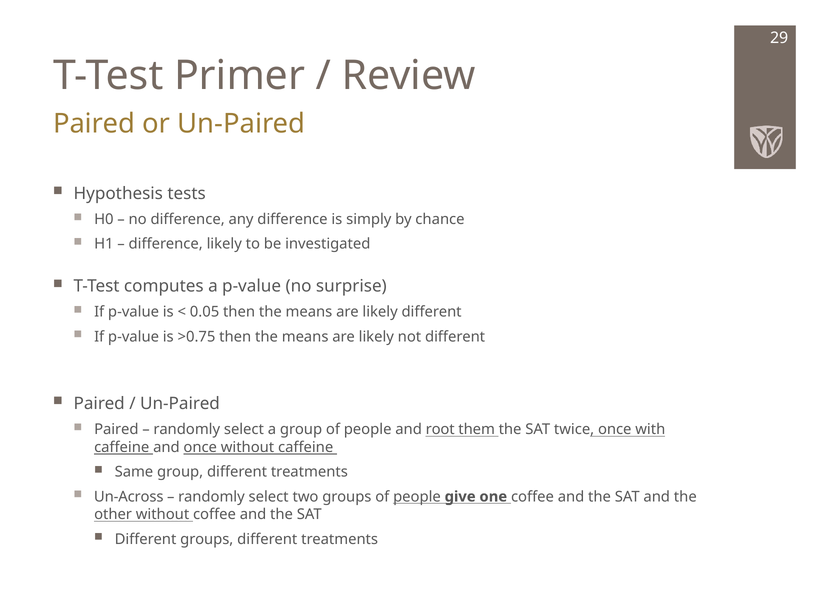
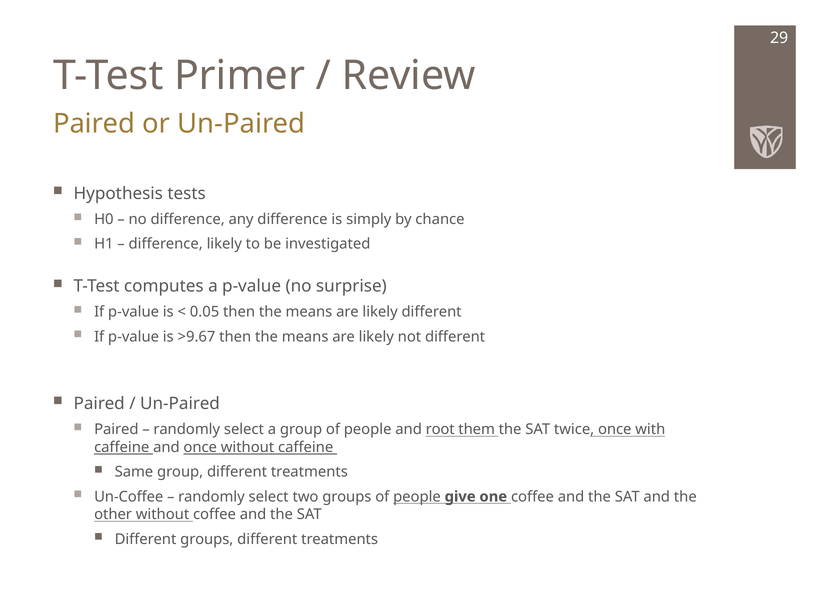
>0.75: >0.75 -> >9.67
Un-Across: Un-Across -> Un-Coffee
